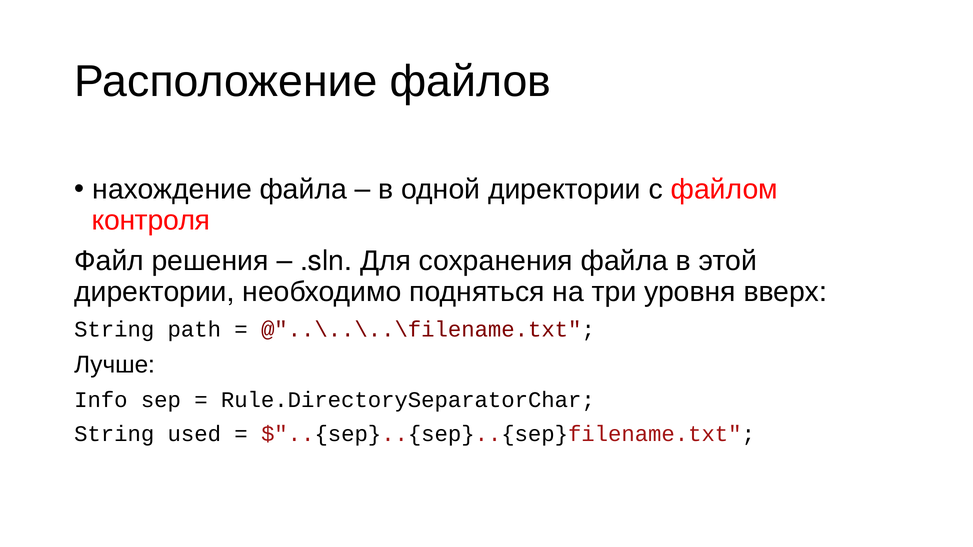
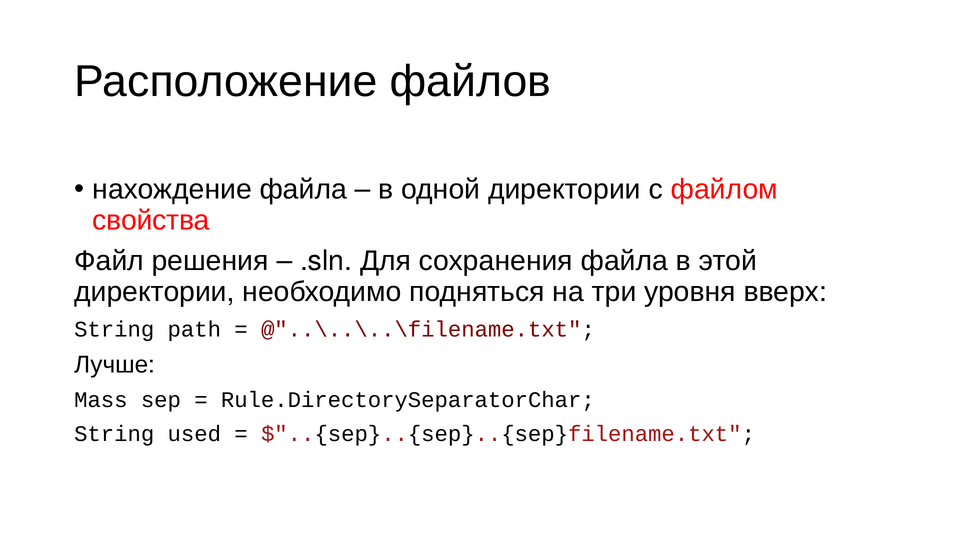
контроля: контроля -> свойства
Info: Info -> Mass
